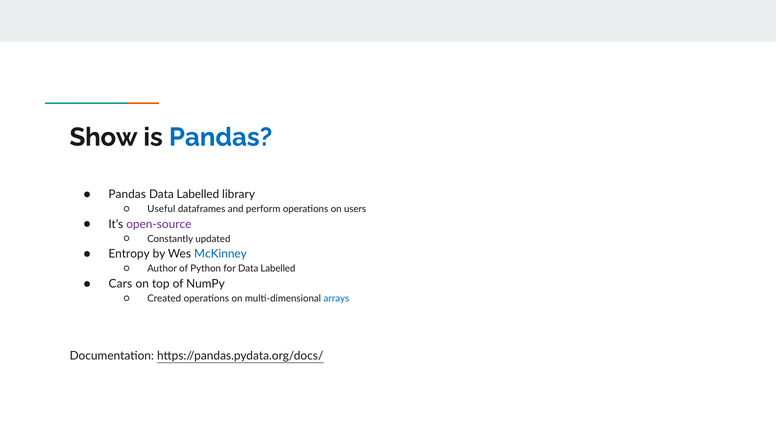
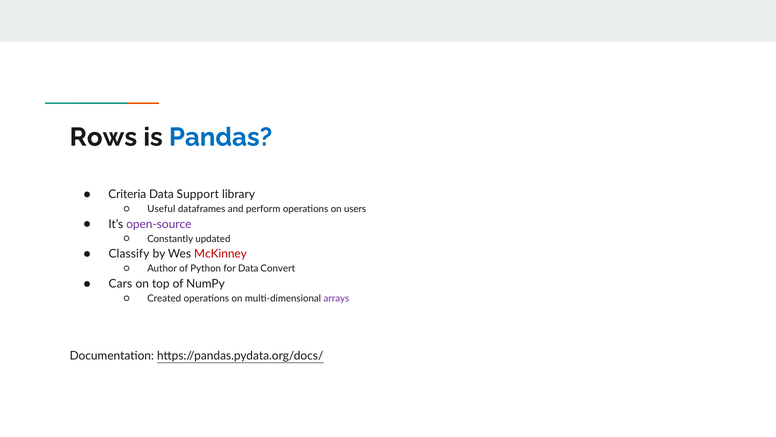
Show: Show -> Rows
Pandas at (127, 194): Pandas -> Criteria
Labelled at (198, 194): Labelled -> Support
Entropy: Entropy -> Classify
McKinney colour: blue -> red
for Data Labelled: Labelled -> Convert
arrays colour: blue -> purple
